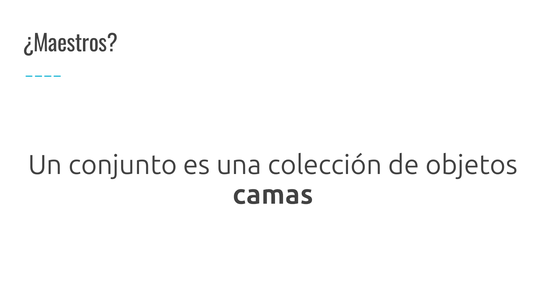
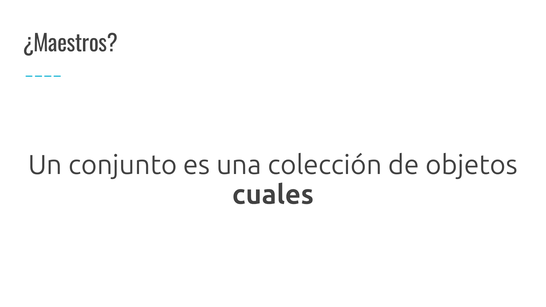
camas: camas -> cuales
